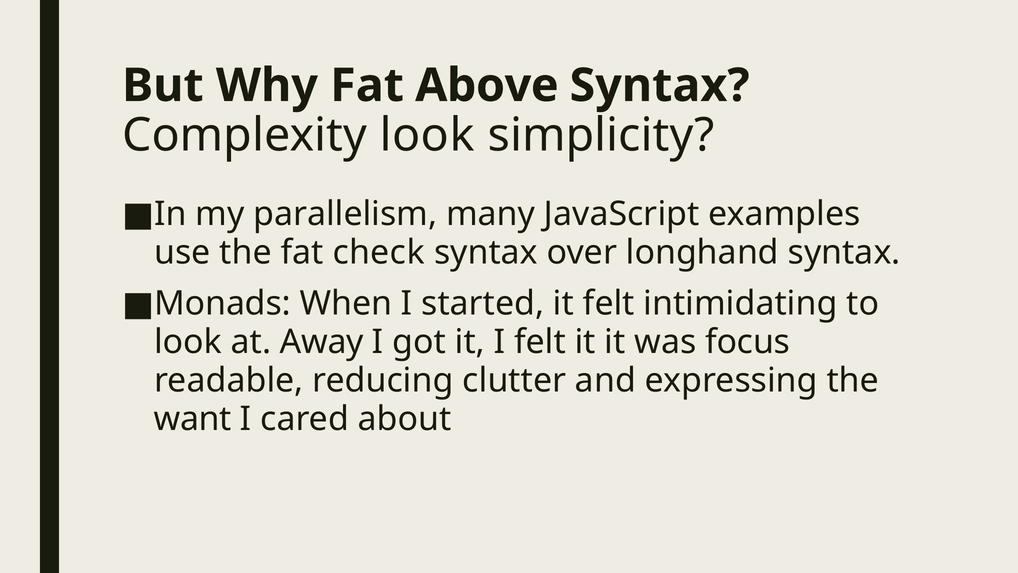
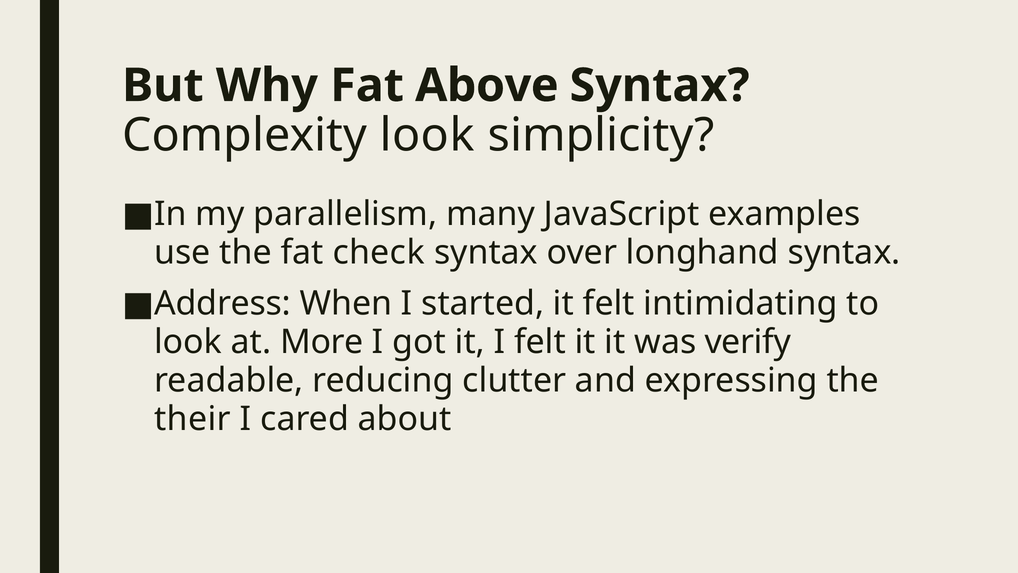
Monads: Monads -> Address
Away: Away -> More
focus: focus -> verify
want: want -> their
